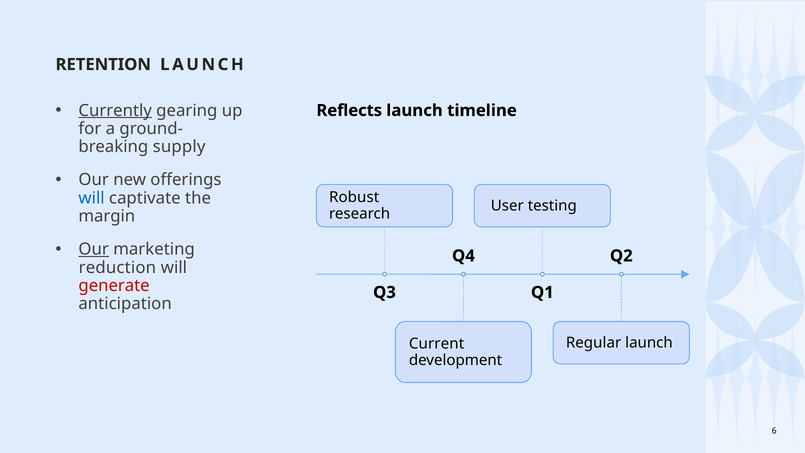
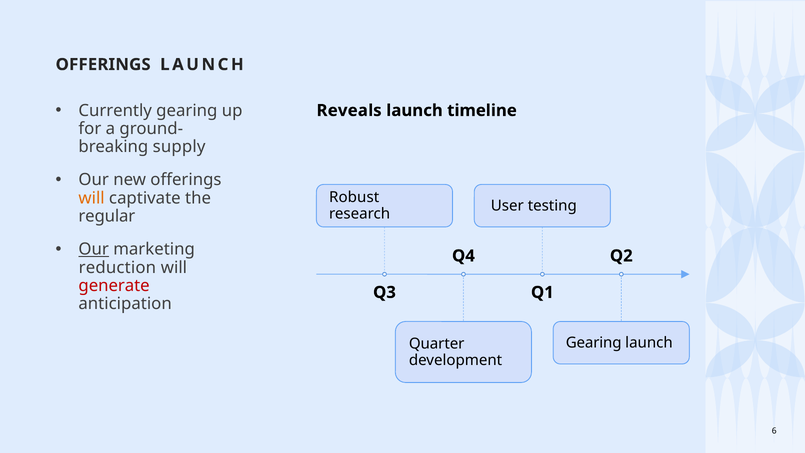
RETENTION at (103, 65): RETENTION -> OFFERINGS
Currently underline: present -> none
Reflects: Reflects -> Reveals
will at (92, 198) colour: blue -> orange
margin: margin -> regular
Regular at (594, 342): Regular -> Gearing
Current: Current -> Quarter
